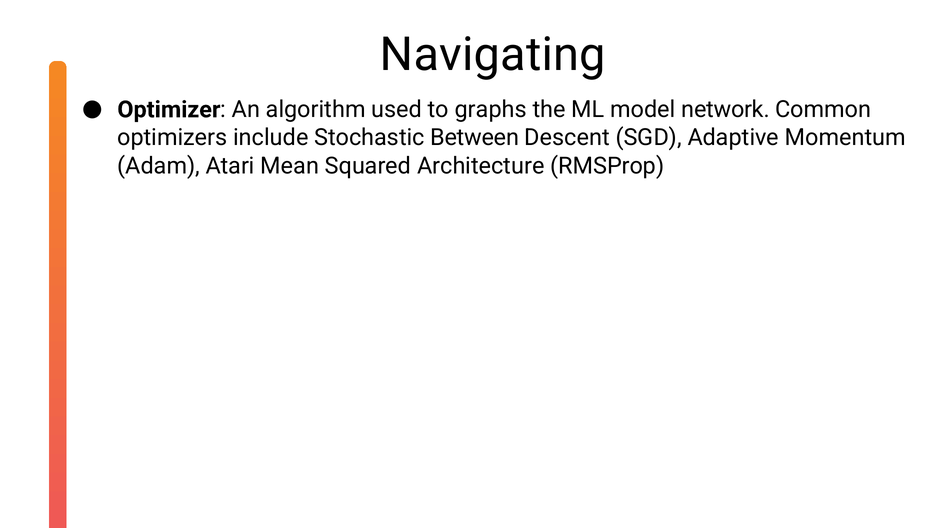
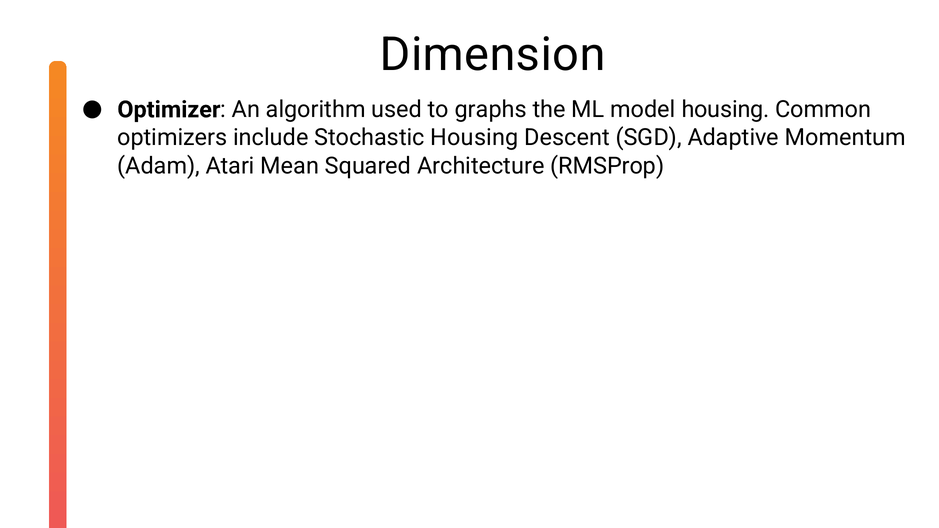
Navigating: Navigating -> Dimension
model network: network -> housing
Stochastic Between: Between -> Housing
